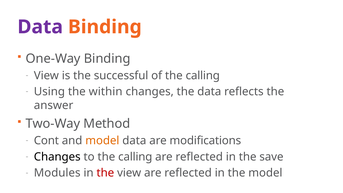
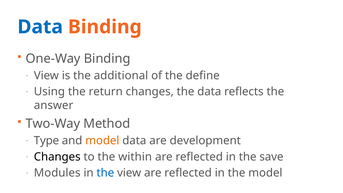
Data at (40, 27) colour: purple -> blue
successful: successful -> additional
of the calling: calling -> define
within: within -> return
Cont: Cont -> Type
modifications: modifications -> development
to the calling: calling -> within
the at (105, 173) colour: red -> blue
